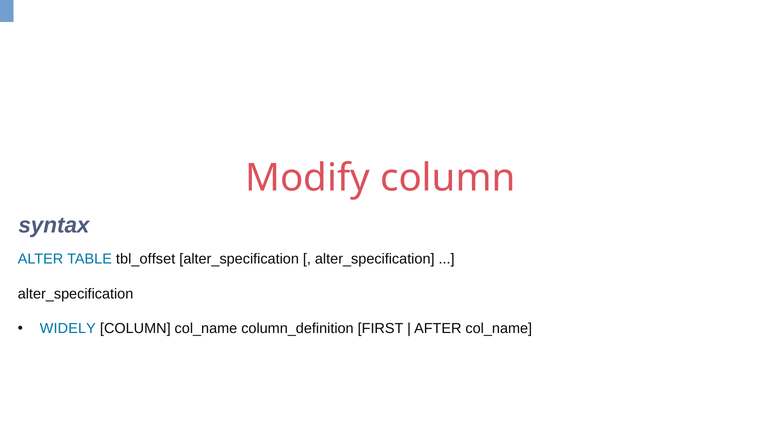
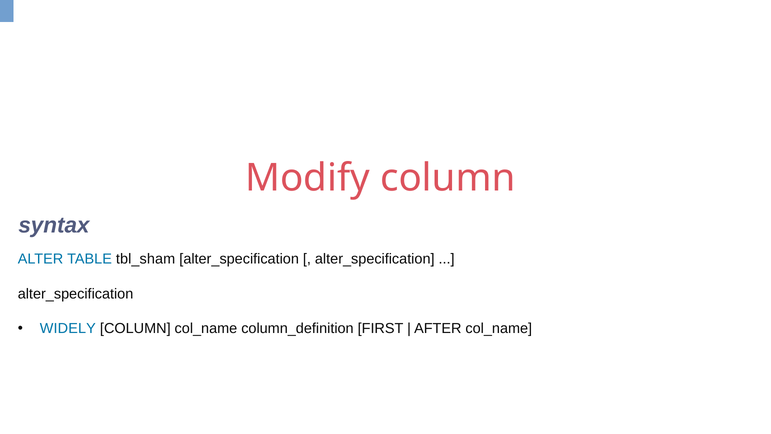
tbl_offset: tbl_offset -> tbl_sham
